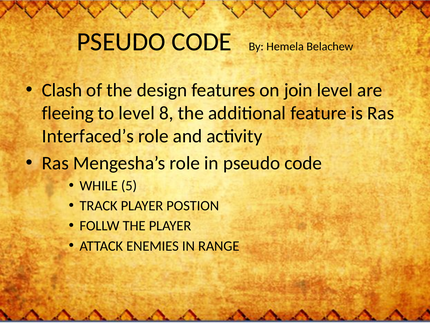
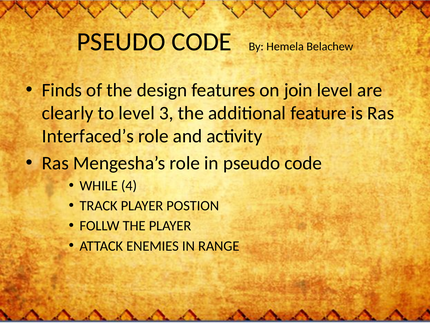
Clash: Clash -> Finds
fleeing: fleeing -> clearly
8: 8 -> 3
5: 5 -> 4
